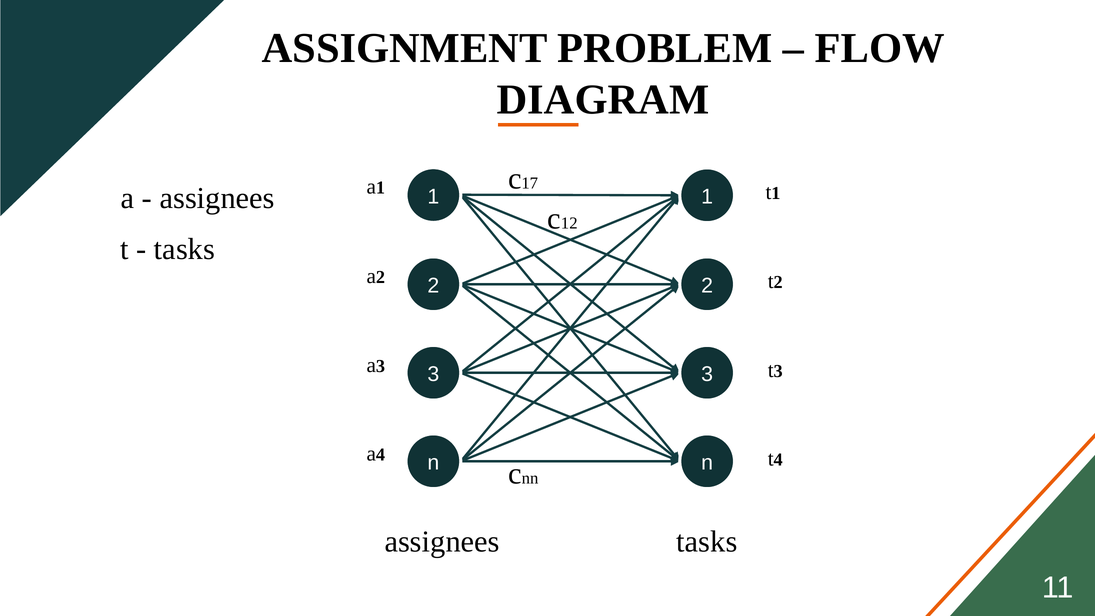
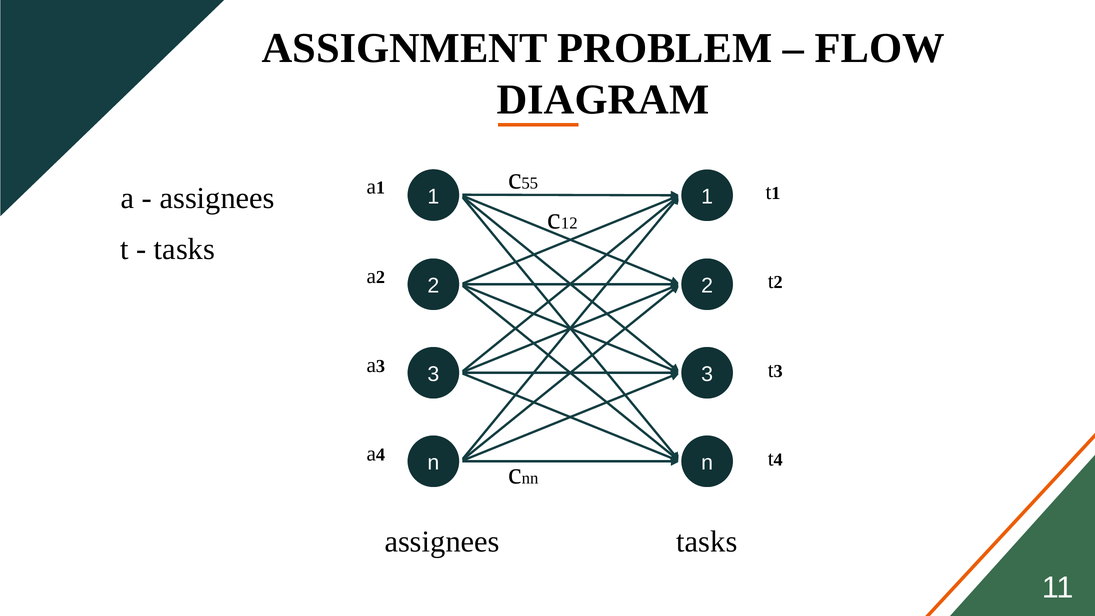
17: 17 -> 55
